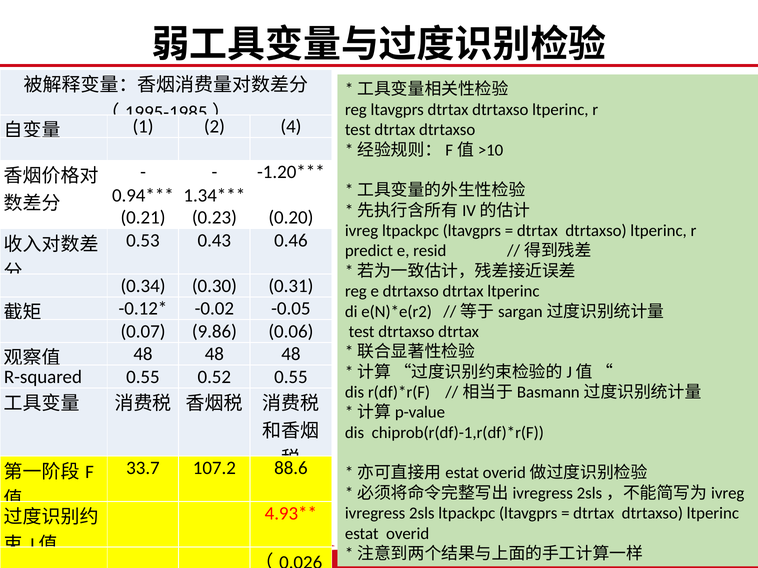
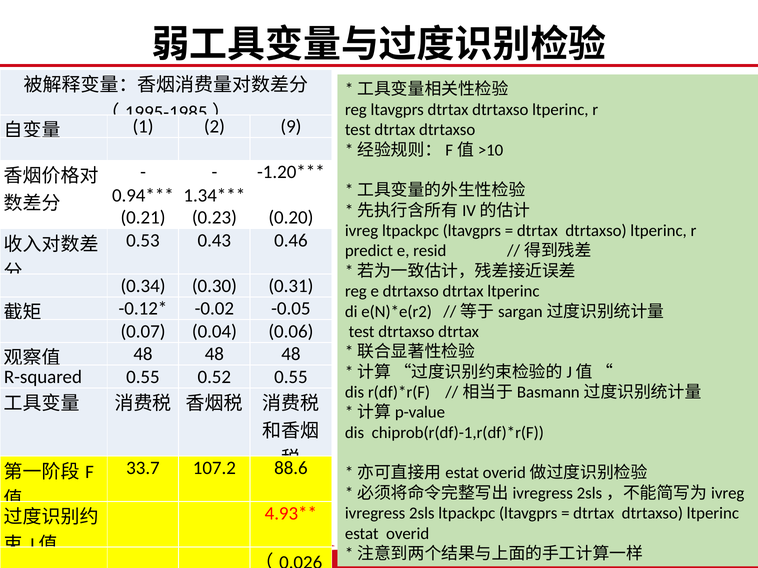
4: 4 -> 9
9.86: 9.86 -> 0.04
